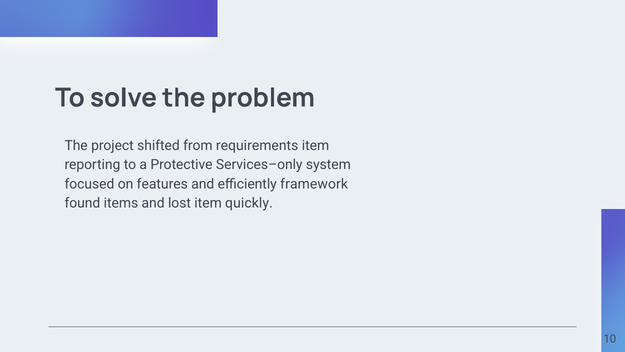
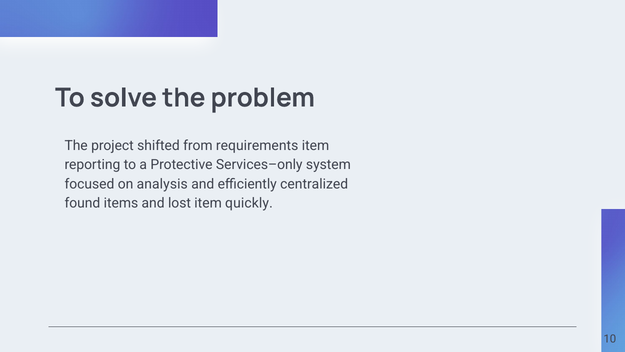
features: features -> analysis
framework: framework -> centralized
